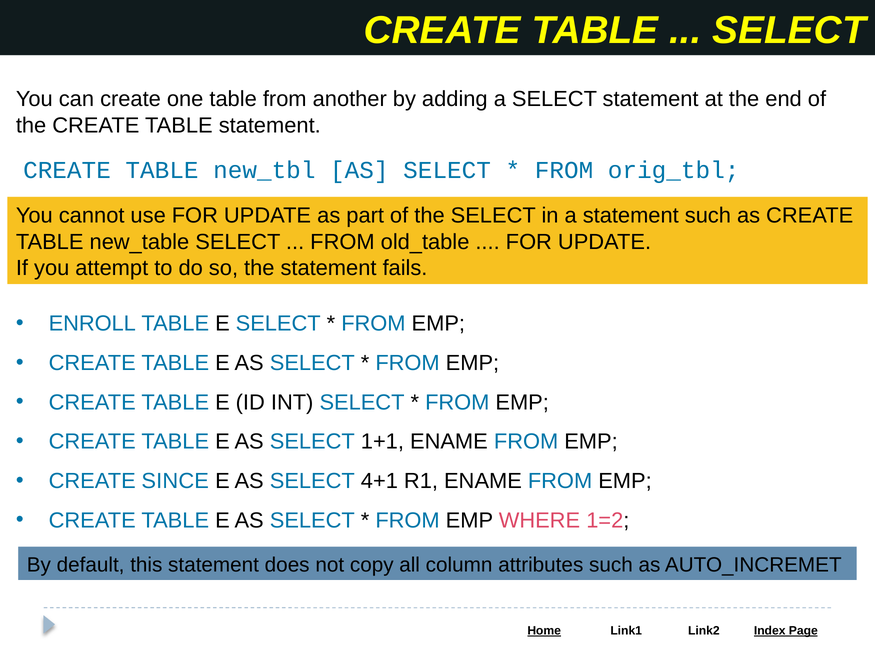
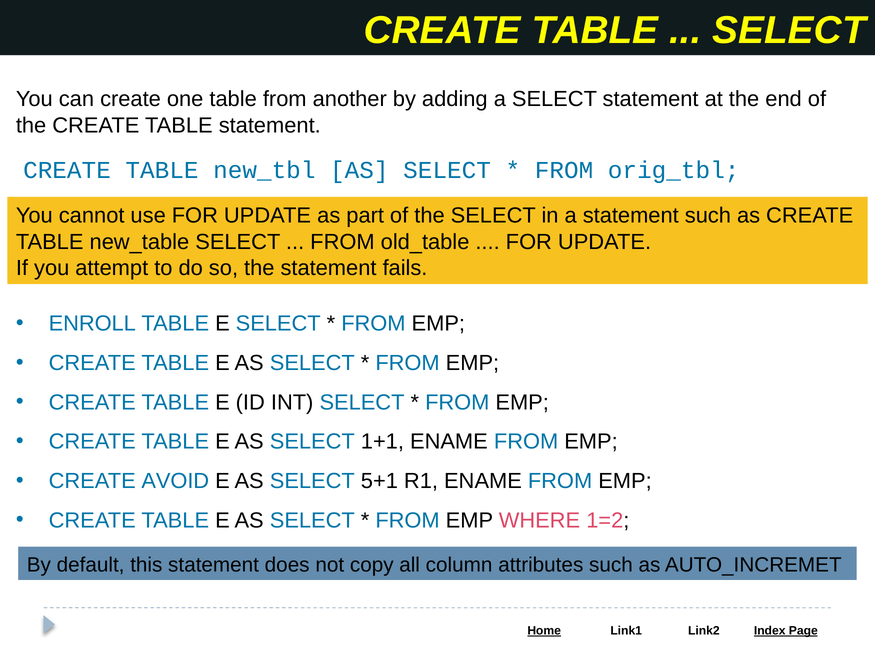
SINCE: SINCE -> AVOID
4+1: 4+1 -> 5+1
